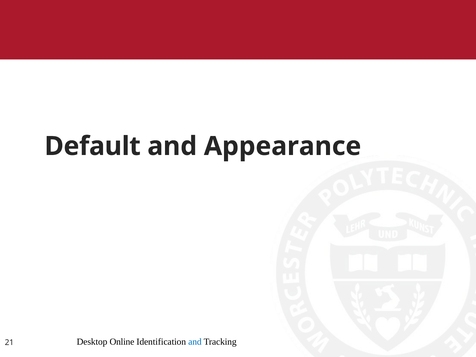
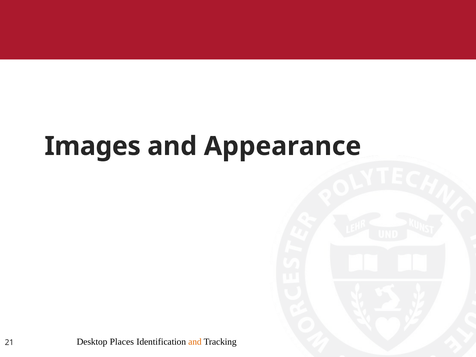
Default: Default -> Images
Online: Online -> Places
and at (195, 342) colour: blue -> orange
